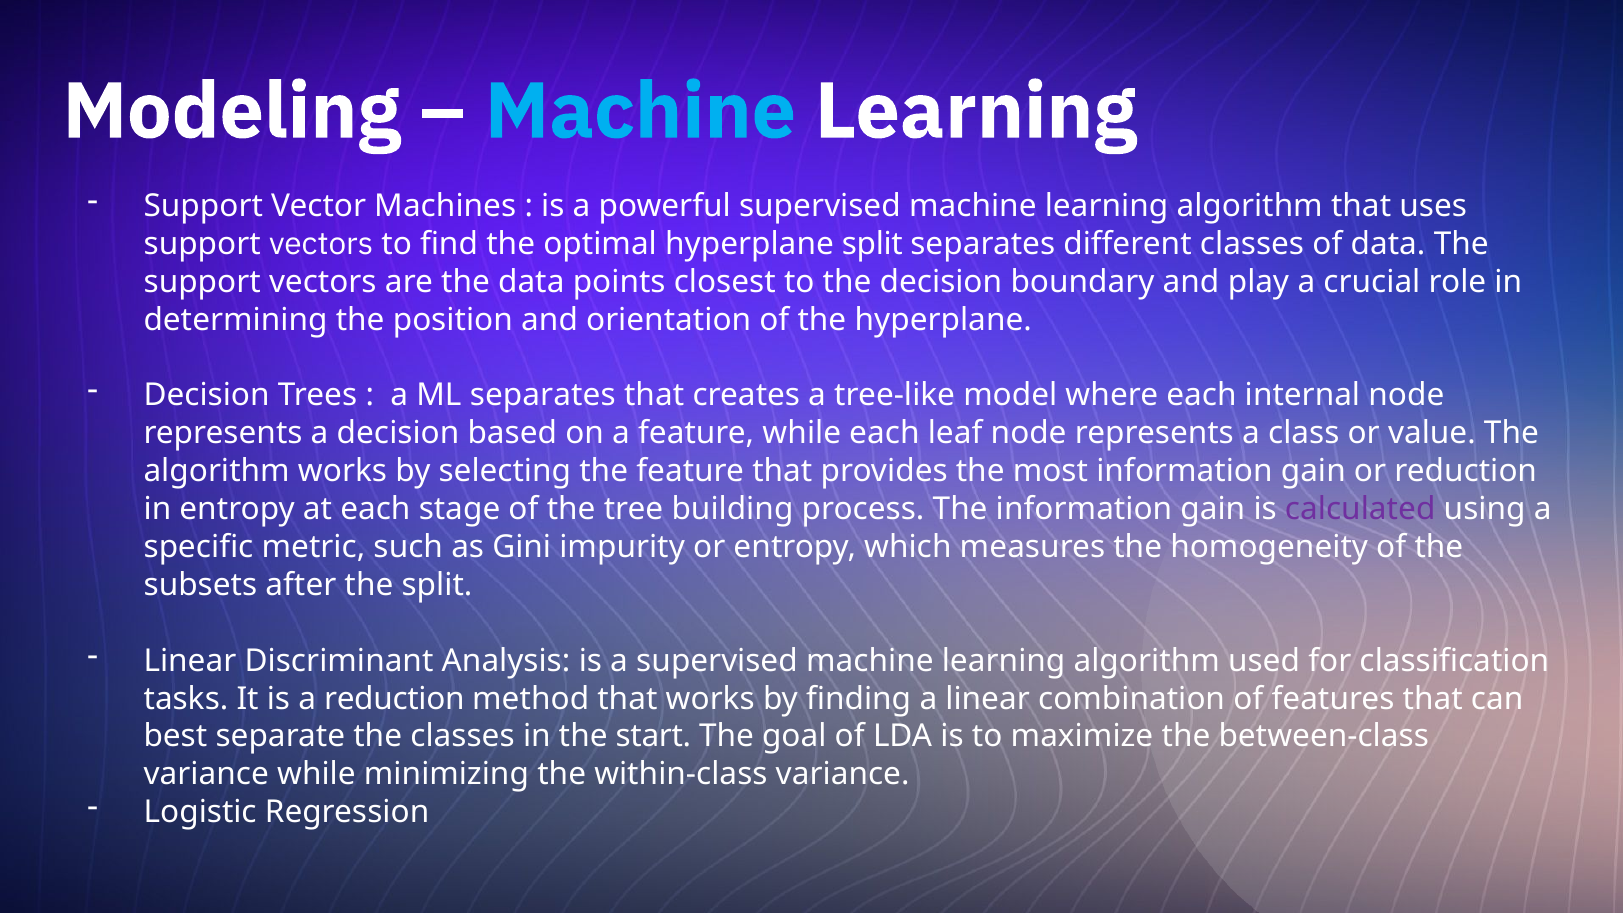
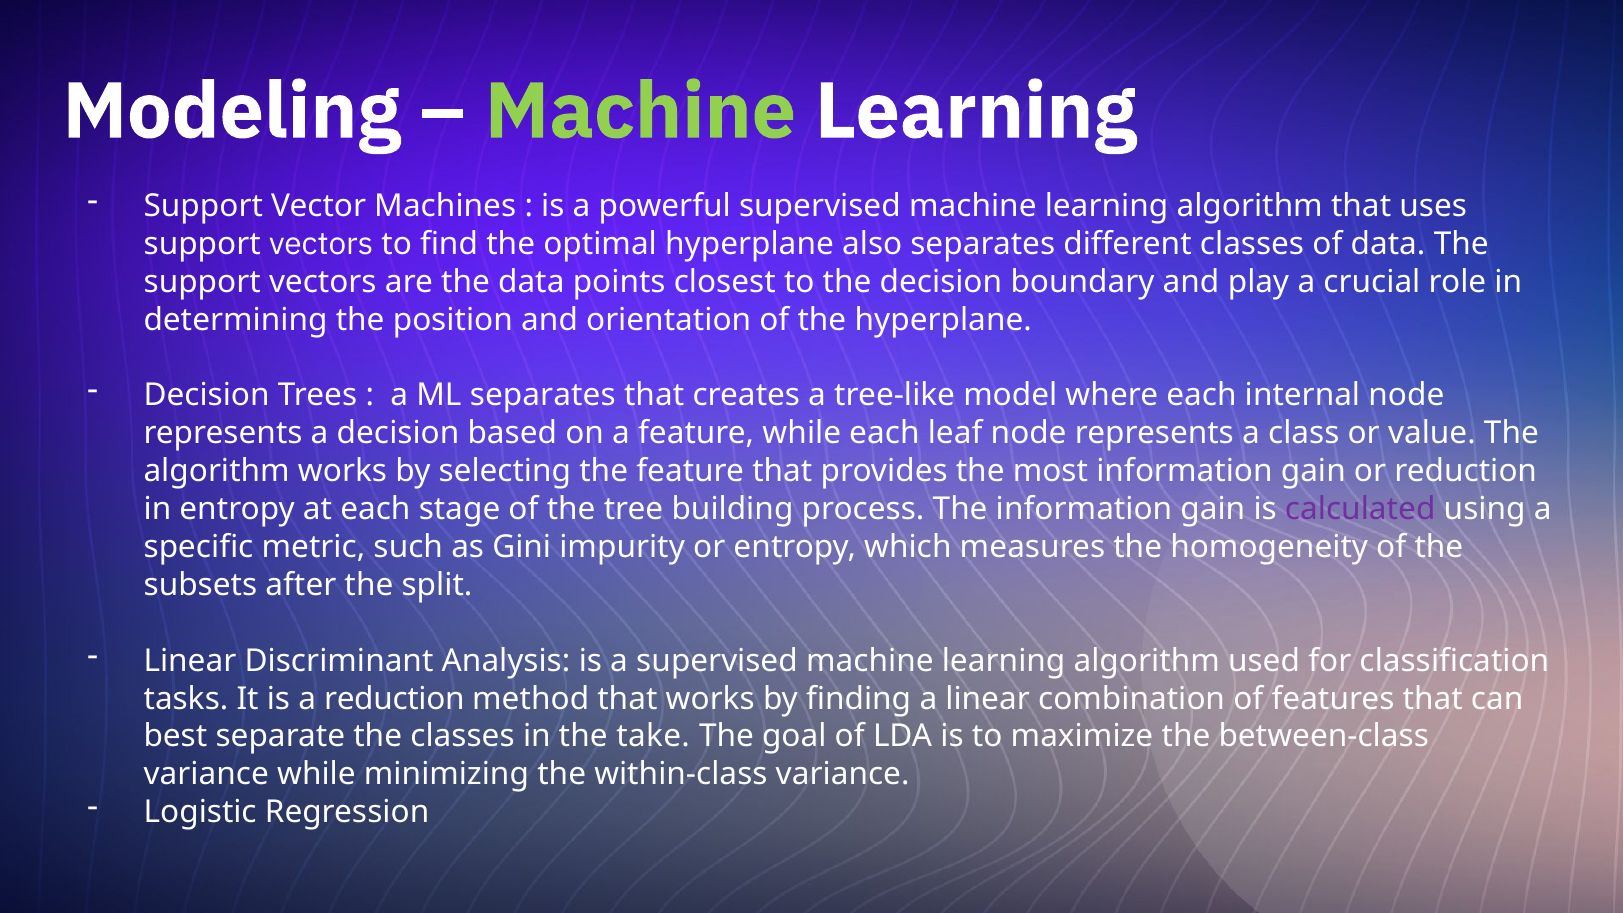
Machine at (640, 111) colour: light blue -> light green
hyperplane split: split -> also
start: start -> take
